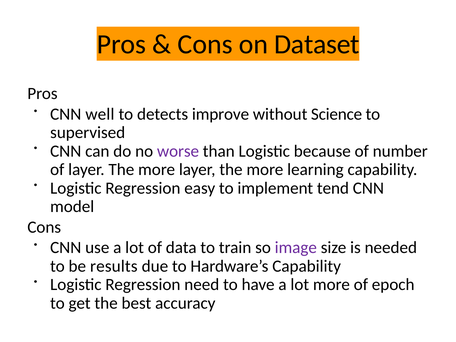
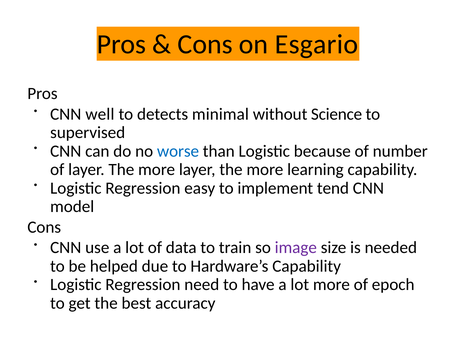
Dataset: Dataset -> Esgario
improve: improve -> minimal
worse colour: purple -> blue
results: results -> helped
